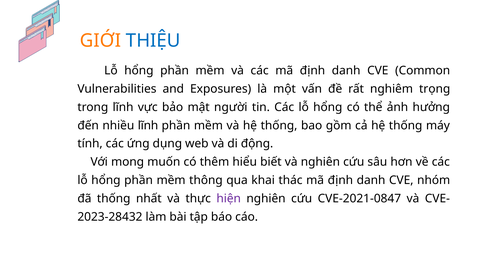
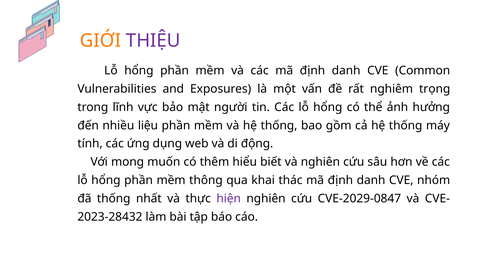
THIỆU colour: blue -> purple
nhiều lĩnh: lĩnh -> liệu
CVE-2021-0847: CVE-2021-0847 -> CVE-2029-0847
